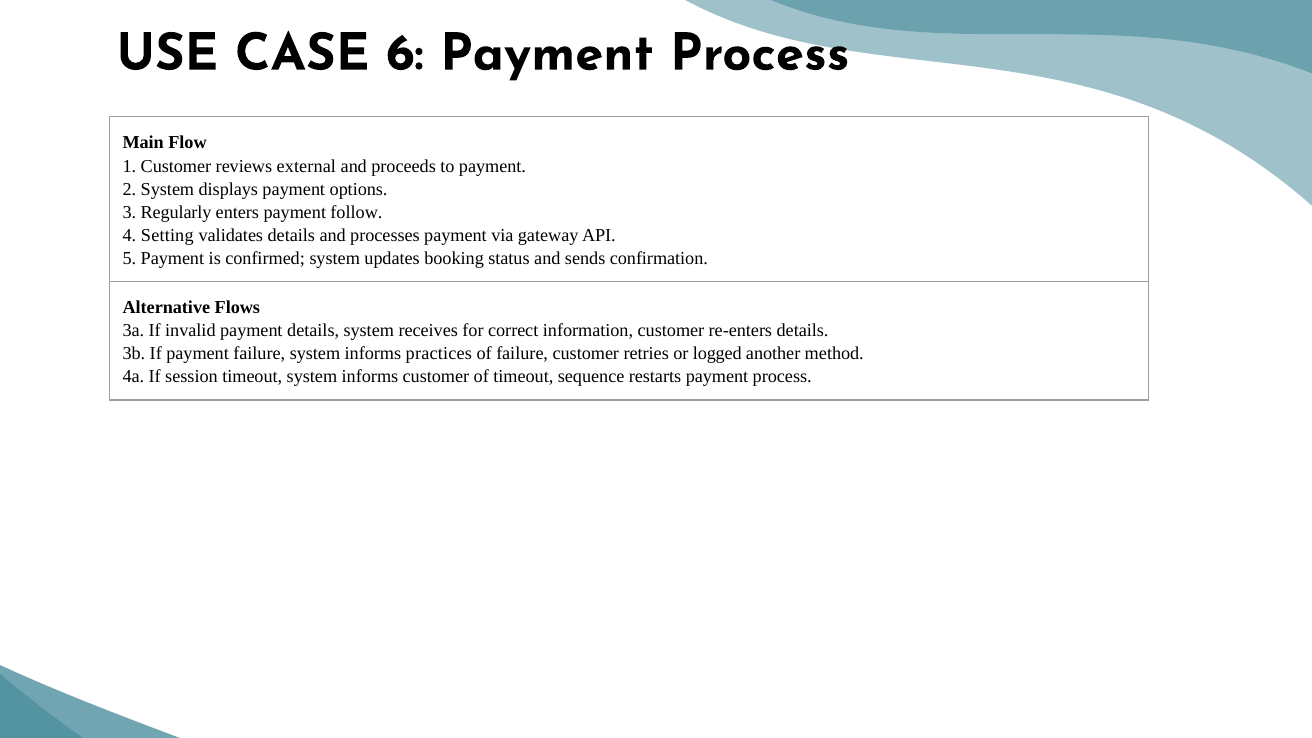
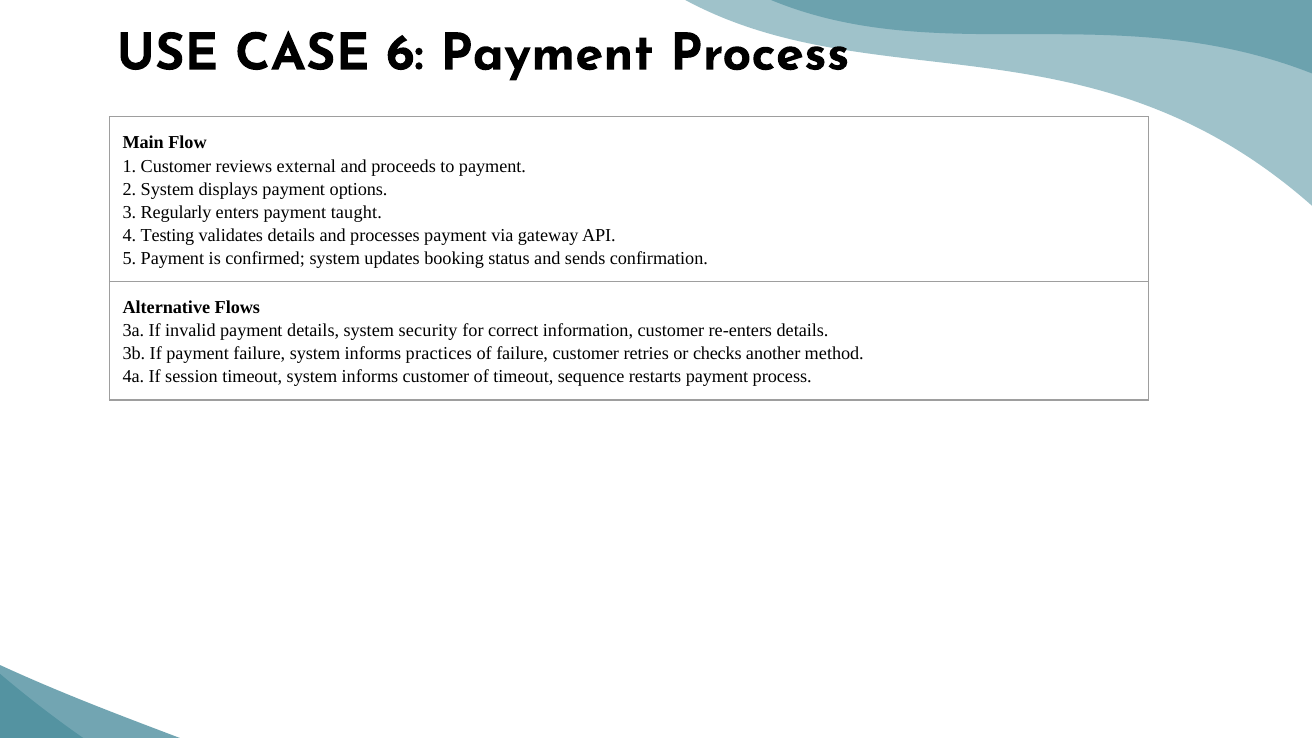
follow: follow -> taught
Setting: Setting -> Testing
receives: receives -> security
logged: logged -> checks
